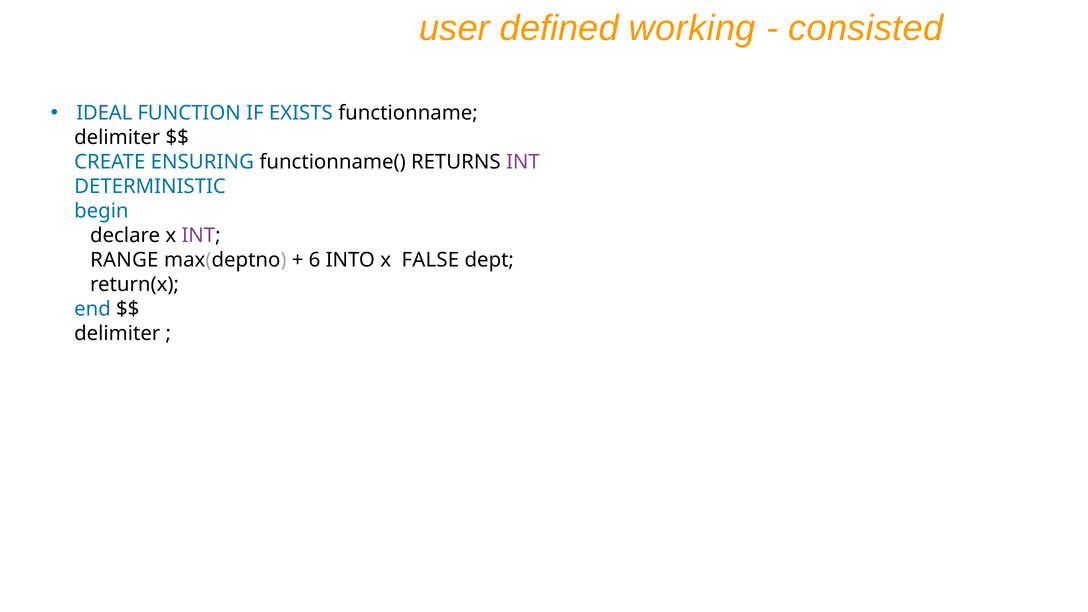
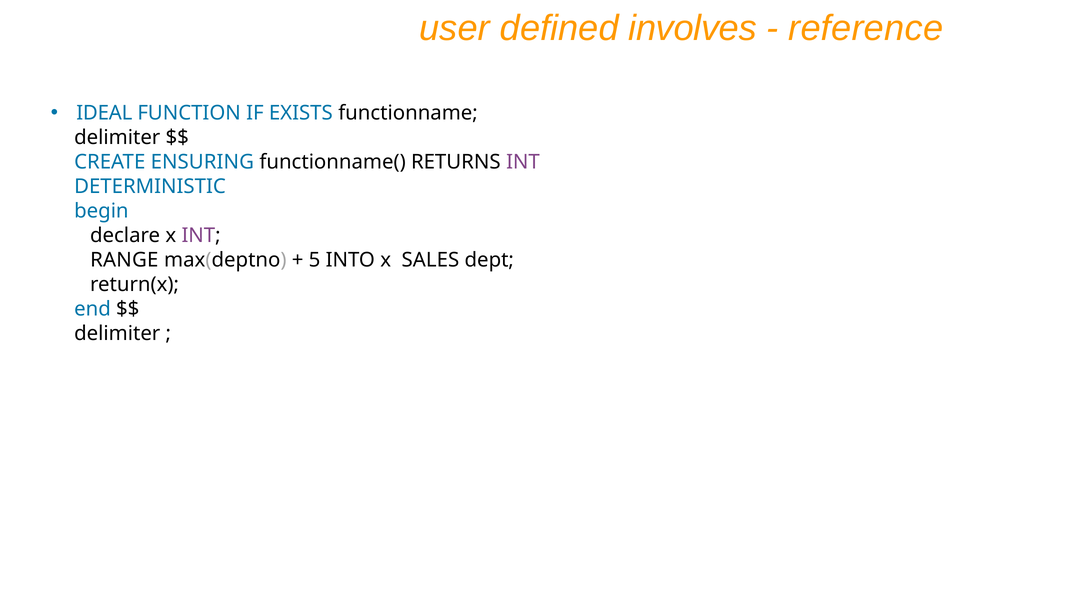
working: working -> involves
consisted: consisted -> reference
6: 6 -> 5
FALSE: FALSE -> SALES
